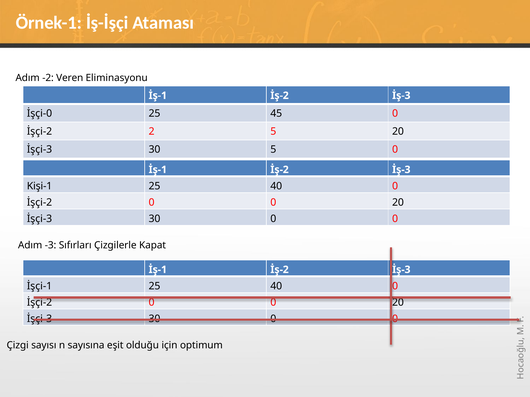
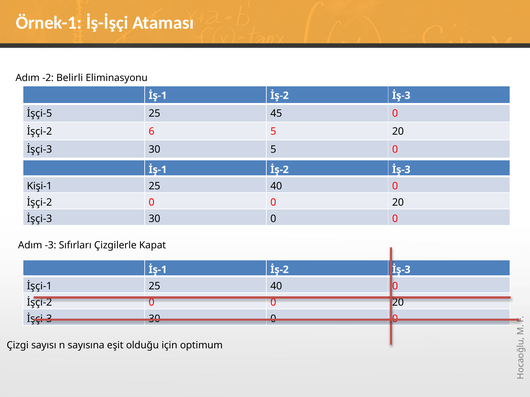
Veren: Veren -> Belirli
İşçi-0: İşçi-0 -> İşçi-5
2: 2 -> 6
